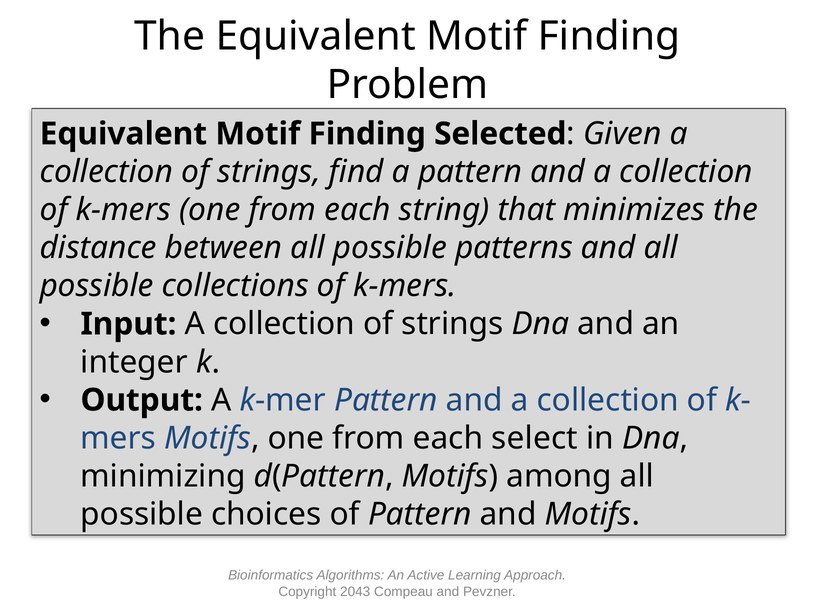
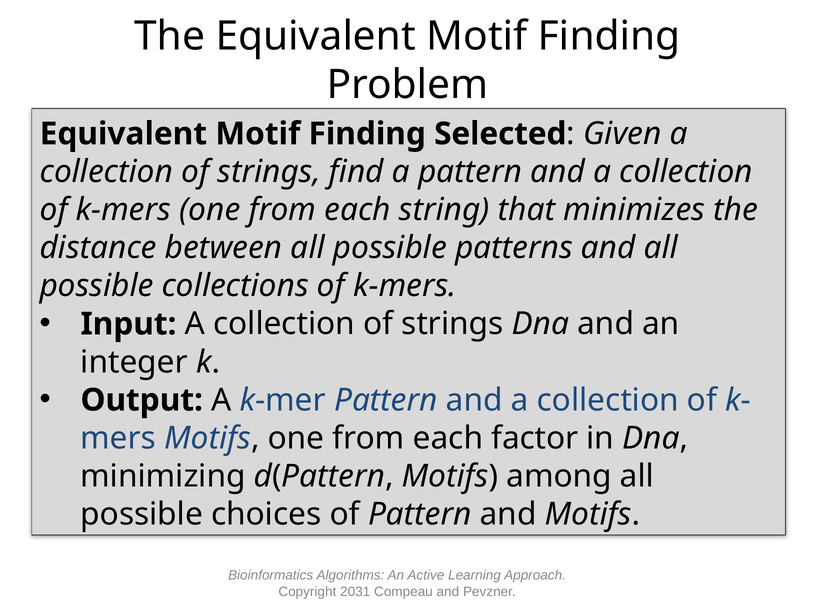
select: select -> factor
2043: 2043 -> 2031
